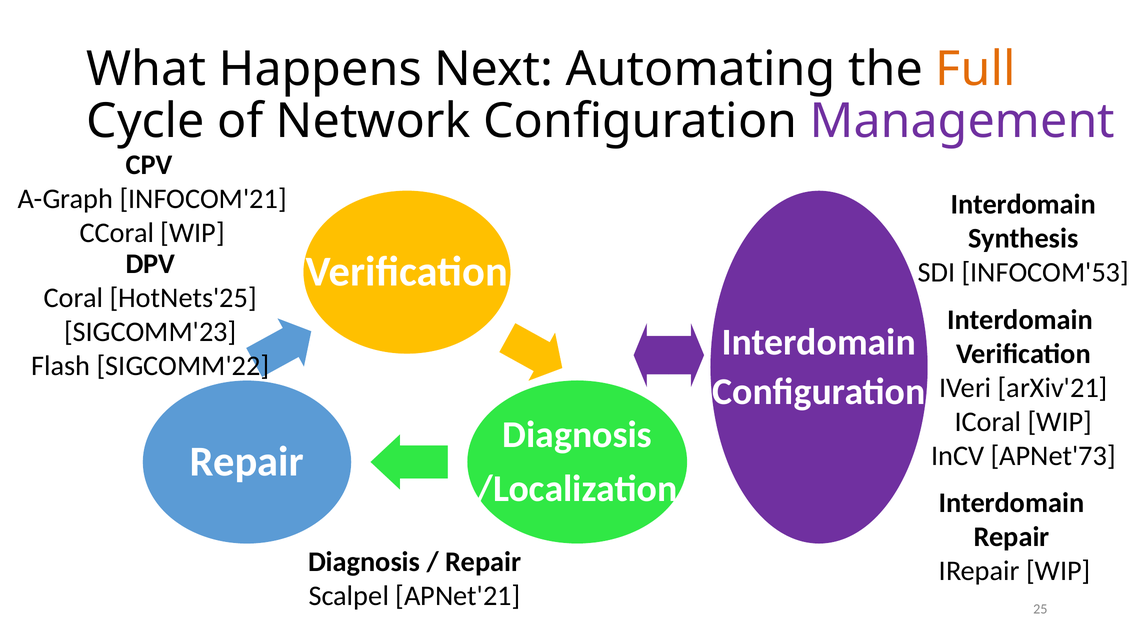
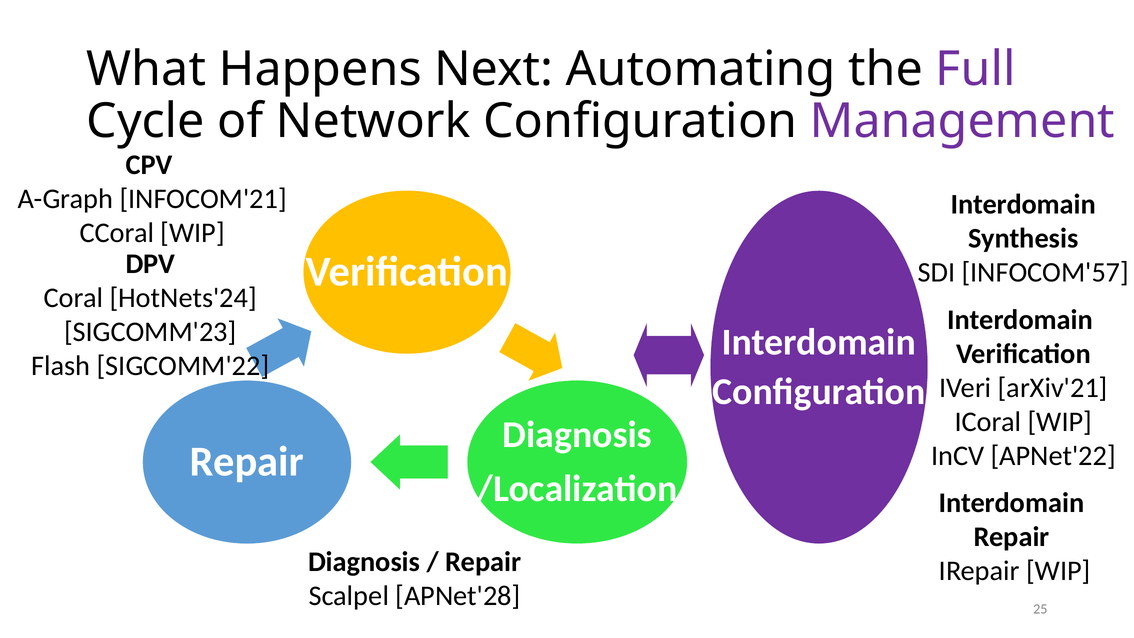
Full colour: orange -> purple
INFOCOM'53: INFOCOM'53 -> INFOCOM'57
HotNets'25: HotNets'25 -> HotNets'24
APNet'73: APNet'73 -> APNet'22
APNet'21: APNet'21 -> APNet'28
